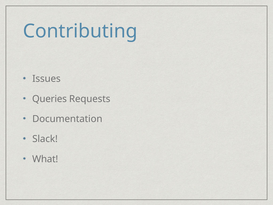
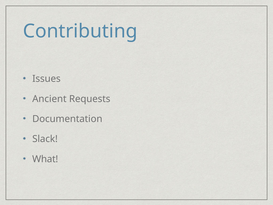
Queries: Queries -> Ancient
